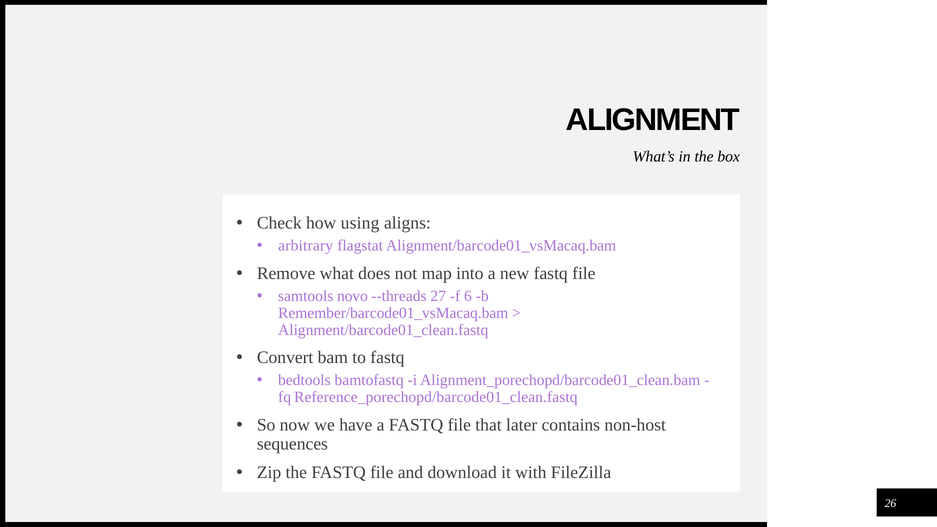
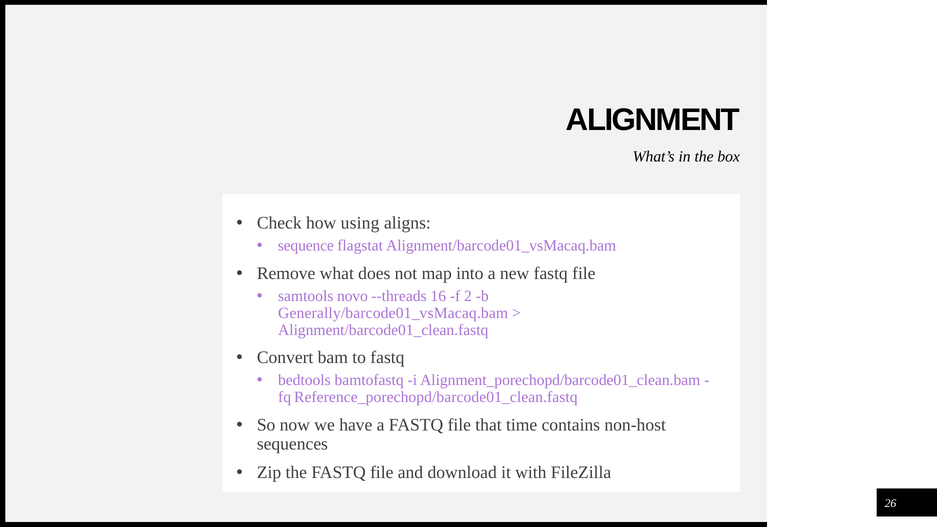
arbitrary: arbitrary -> sequence
27: 27 -> 16
6: 6 -> 2
Remember/barcode01_vsMacaq.bam: Remember/barcode01_vsMacaq.bam -> Generally/barcode01_vsMacaq.bam
later: later -> time
